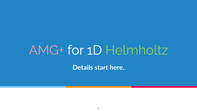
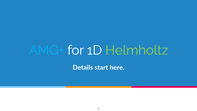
AMG+ colour: pink -> light blue
